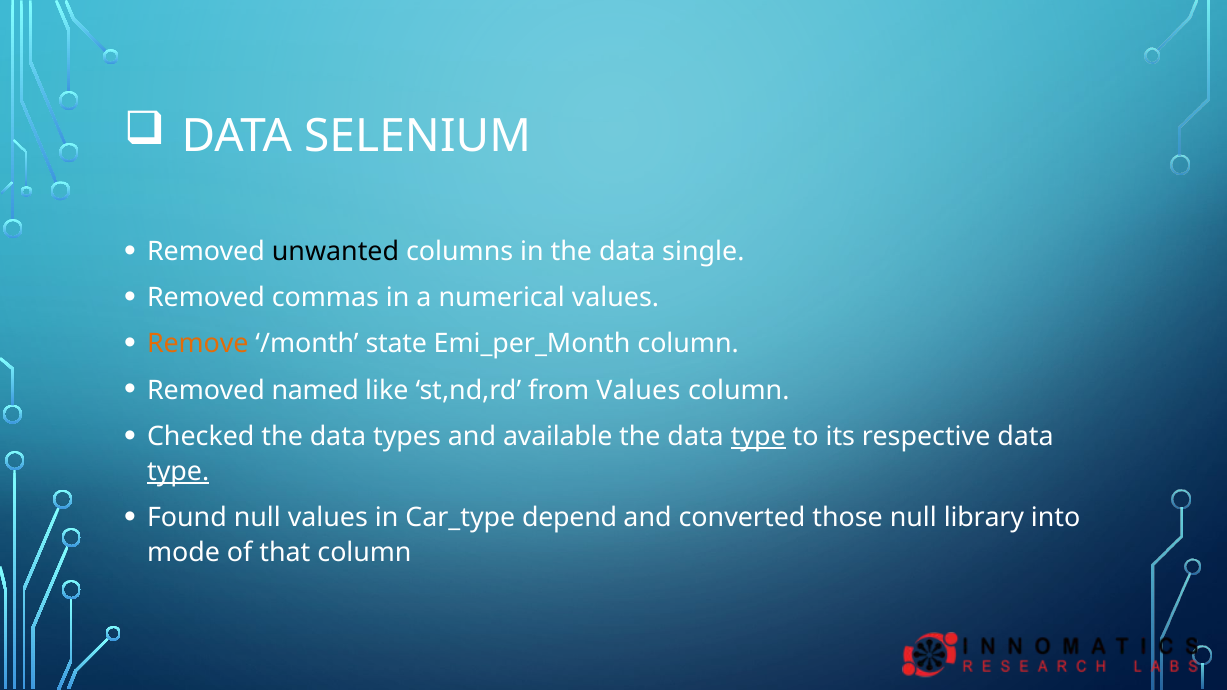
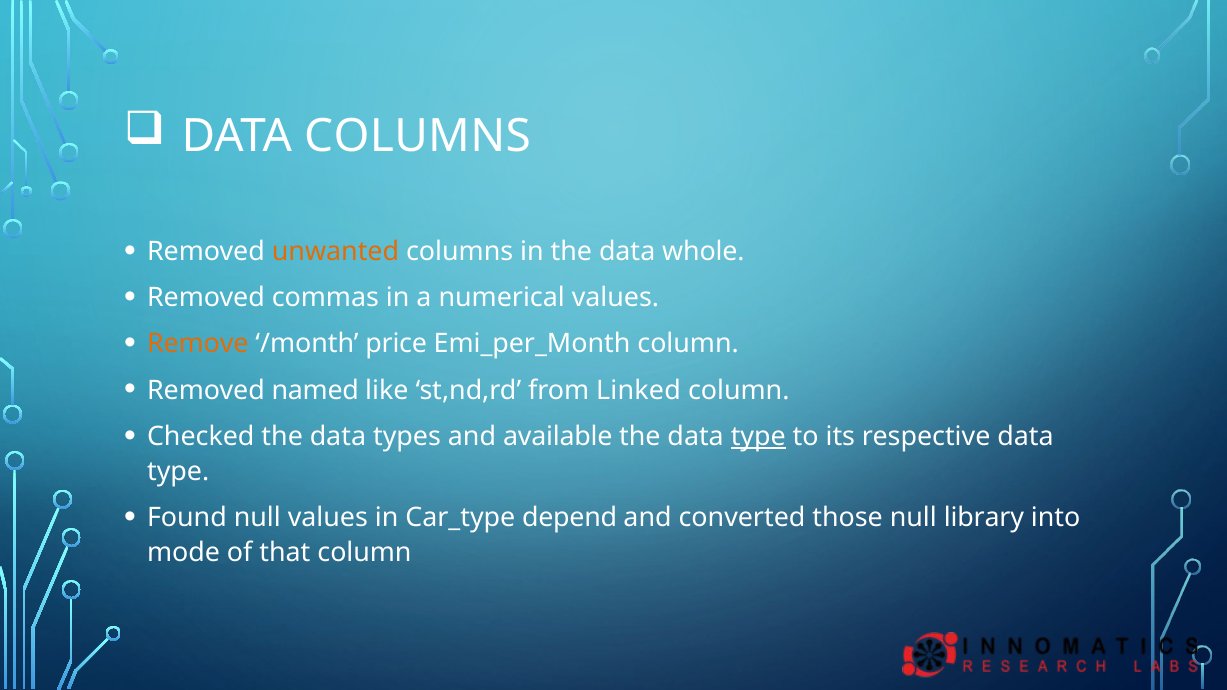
DATA SELENIUM: SELENIUM -> COLUMNS
unwanted colour: black -> orange
single: single -> whole
state: state -> price
from Values: Values -> Linked
type at (178, 471) underline: present -> none
